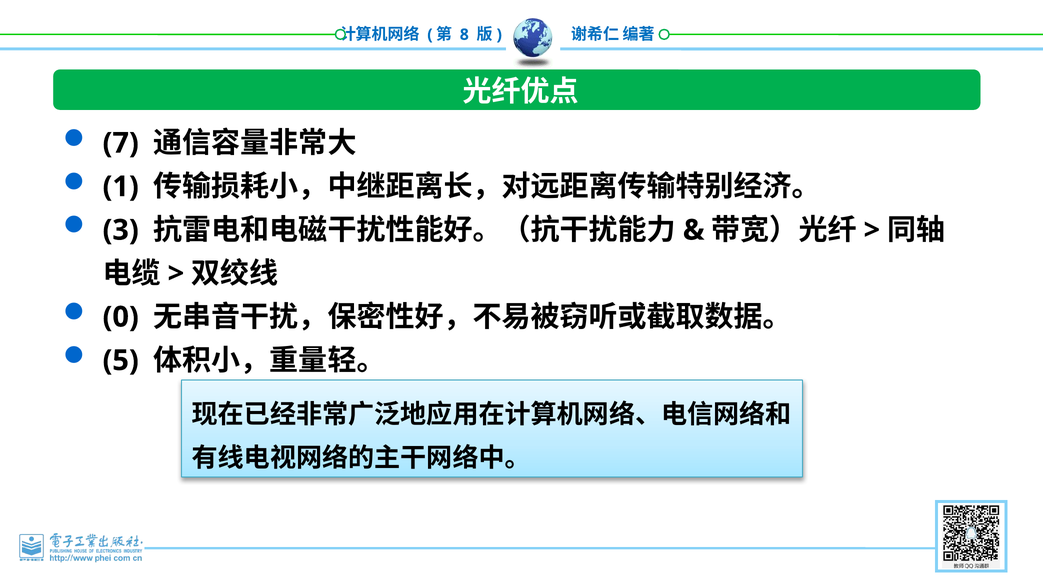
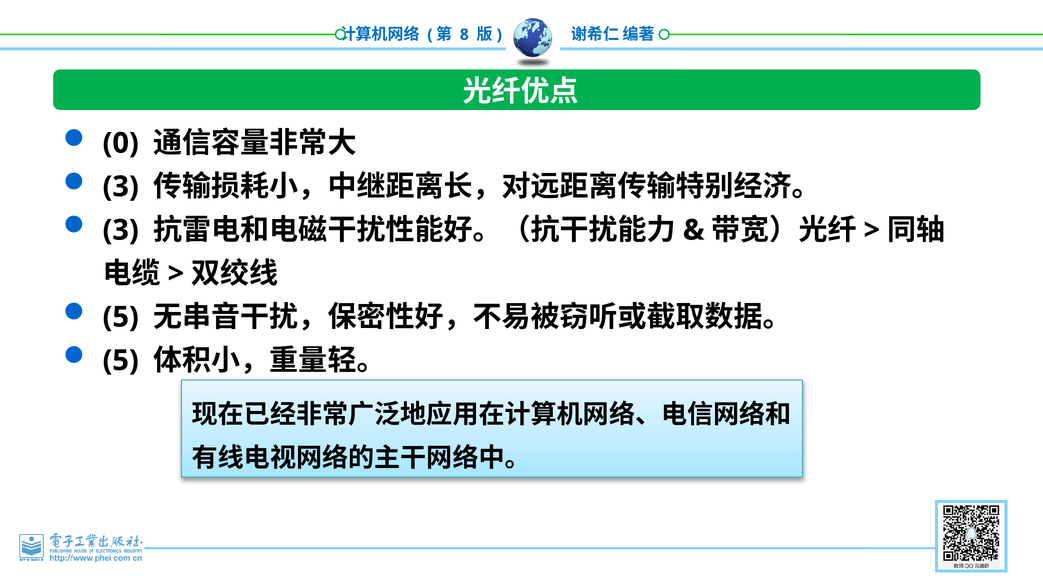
7: 7 -> 0
1 at (121, 187): 1 -> 3
0 at (121, 317): 0 -> 5
